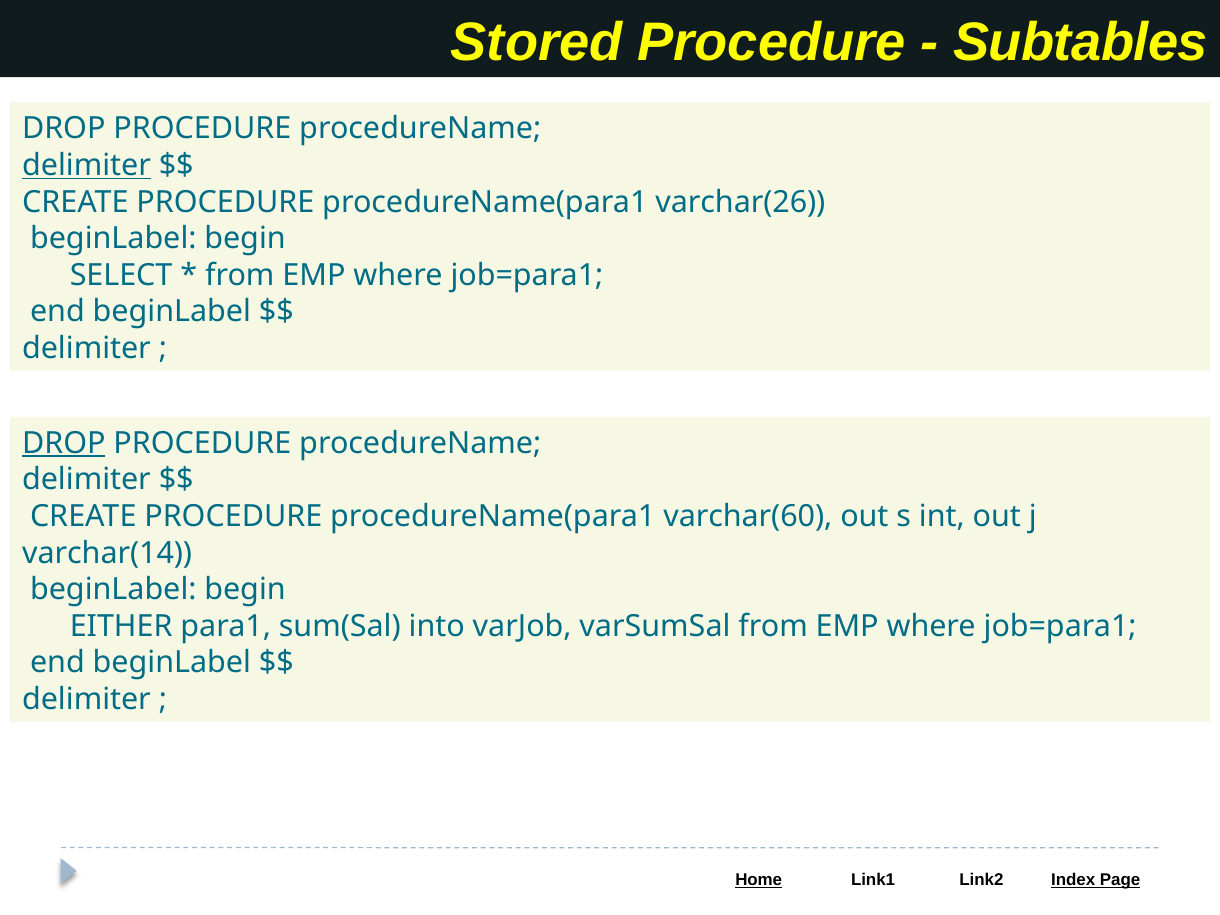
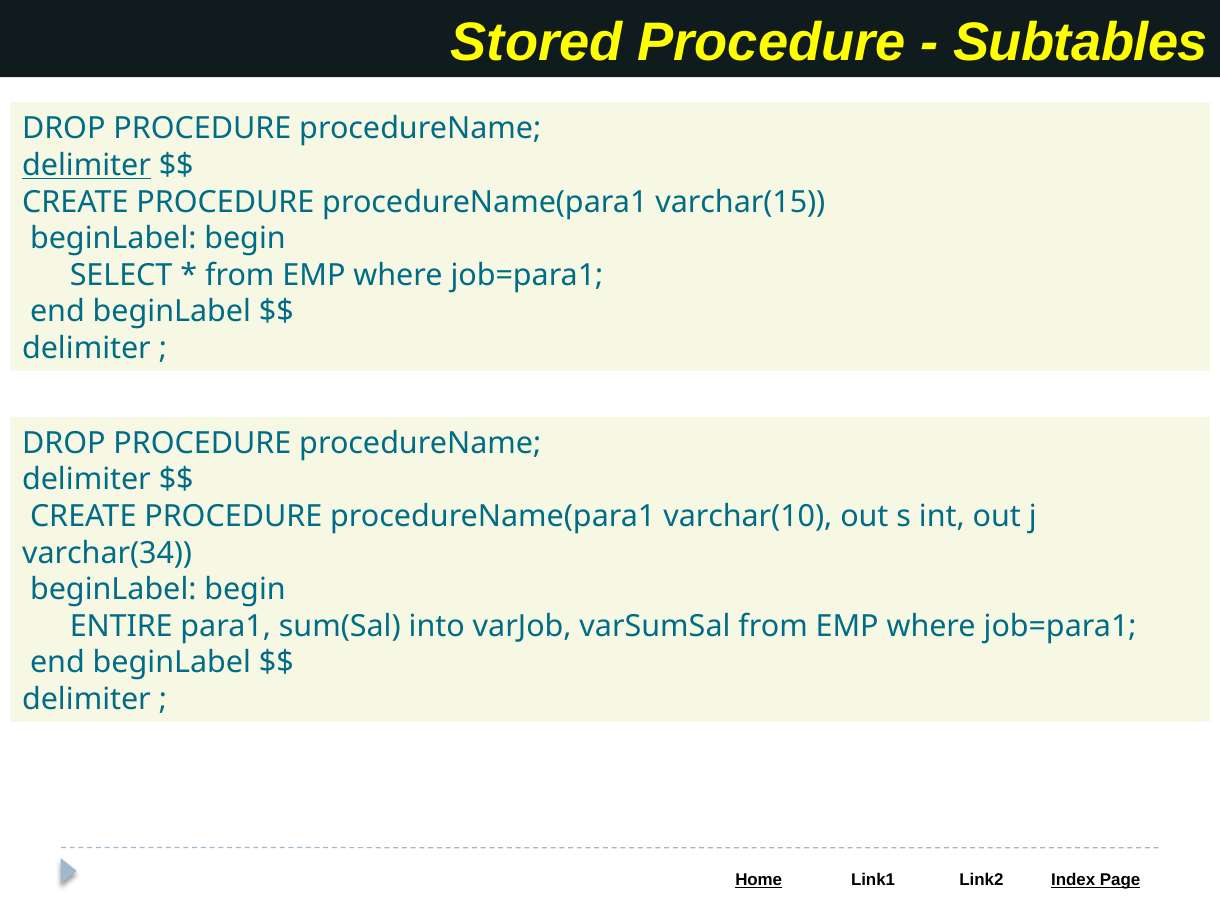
varchar(26: varchar(26 -> varchar(15
DROP at (64, 443) underline: present -> none
varchar(60: varchar(60 -> varchar(10
varchar(14: varchar(14 -> varchar(34
EITHER: EITHER -> ENTIRE
